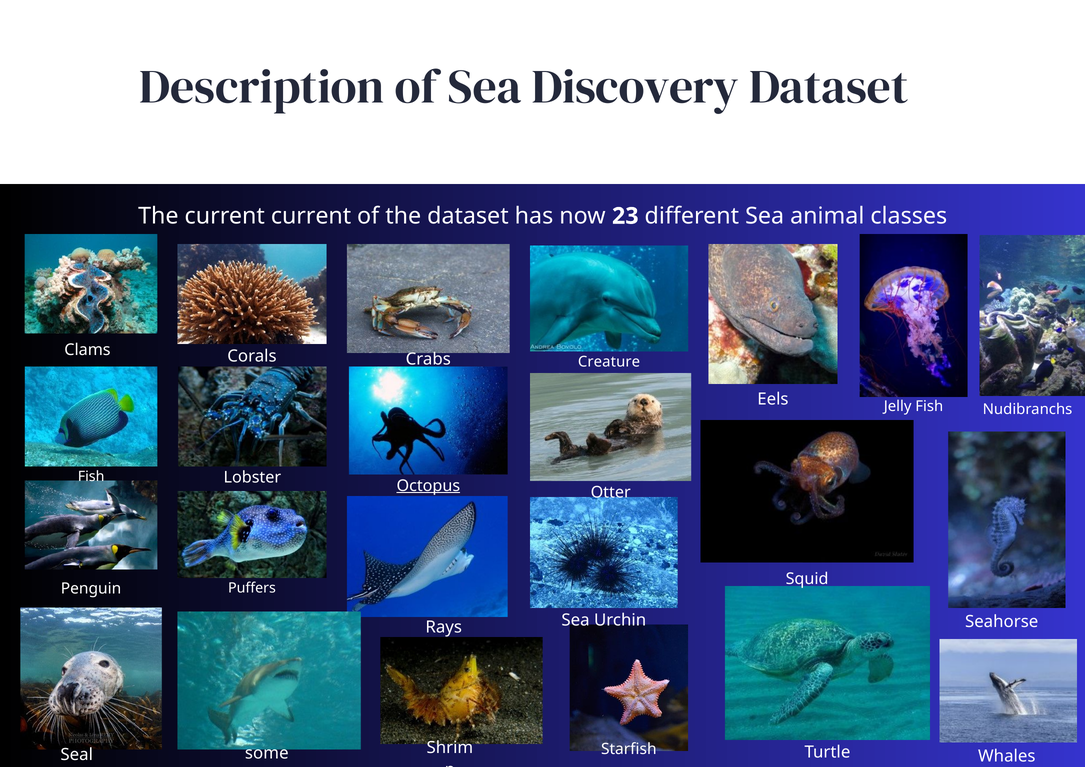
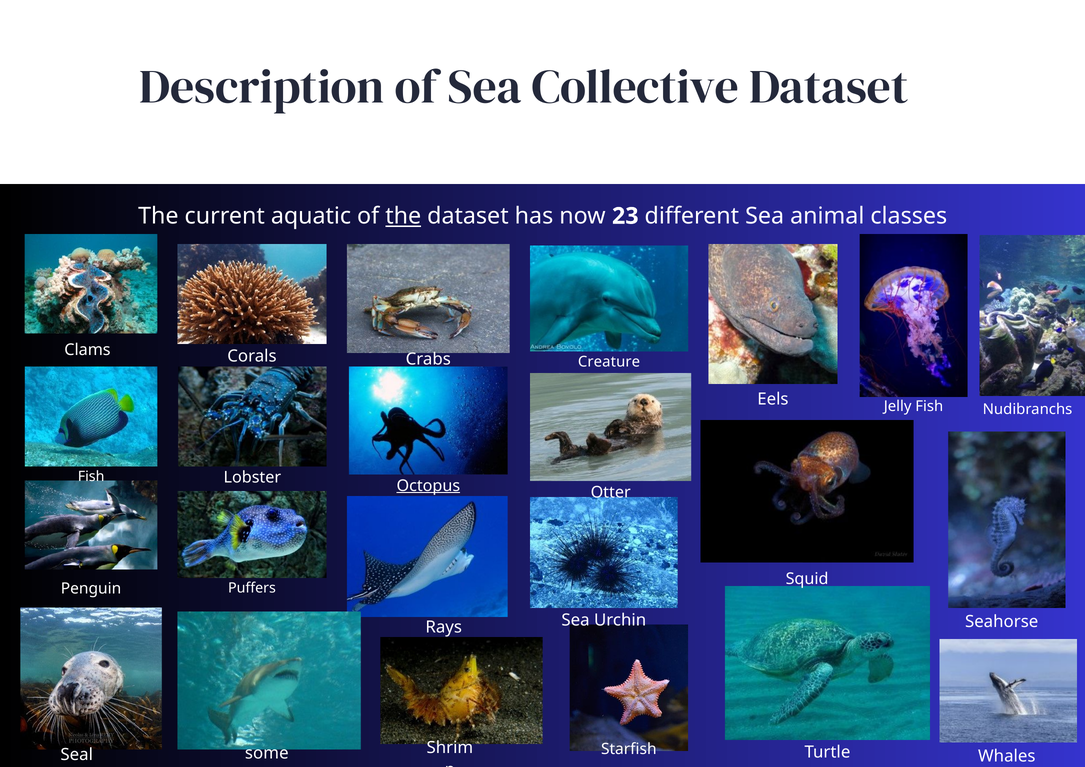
Discovery: Discovery -> Collective
current current: current -> aquatic
the at (403, 216) underline: none -> present
